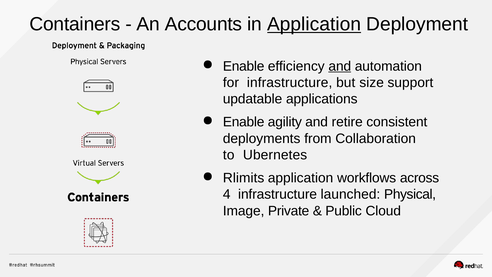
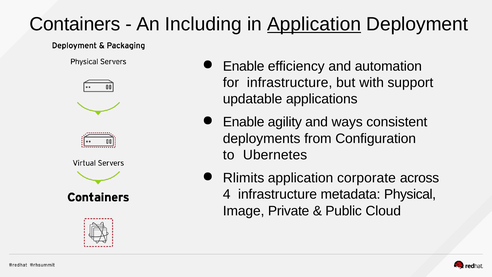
Accounts: Accounts -> Including
and at (340, 66) underline: present -> none
size: size -> with
retire: retire -> ways
Collaboration: Collaboration -> Configuration
workflows: workflows -> corporate
launched: launched -> metadata
